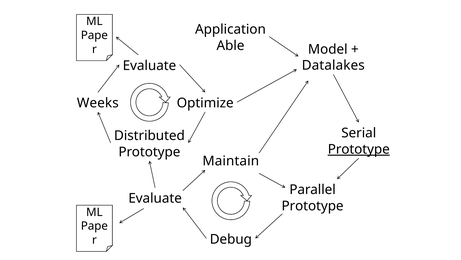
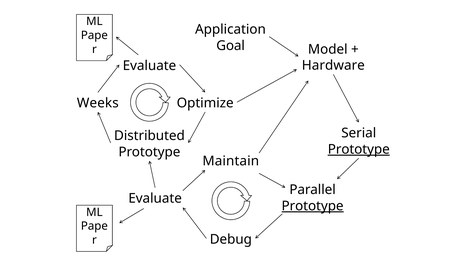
Able: Able -> Goal
Datalakes: Datalakes -> Hardware
Prototype at (313, 205) underline: none -> present
